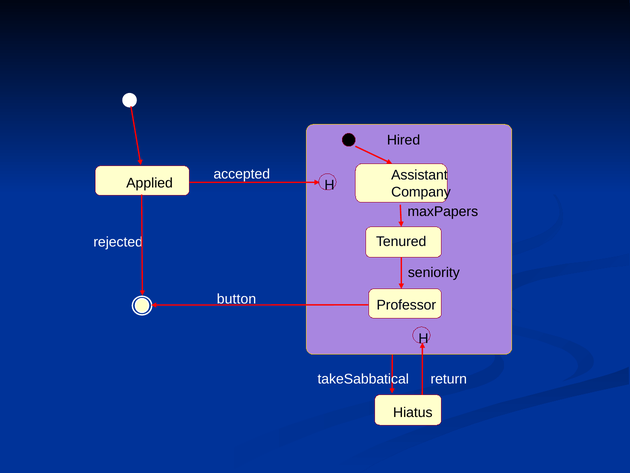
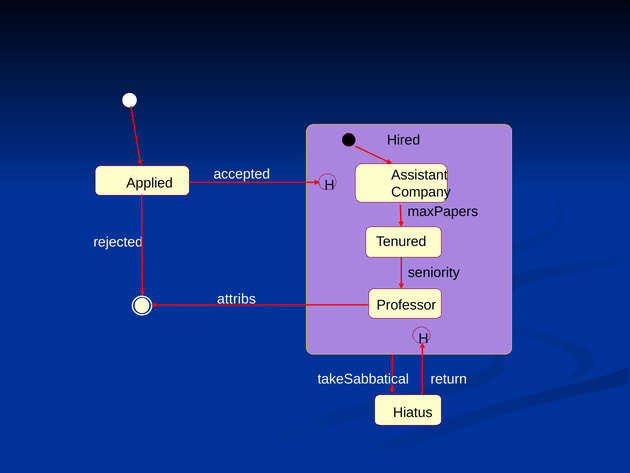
button: button -> attribs
